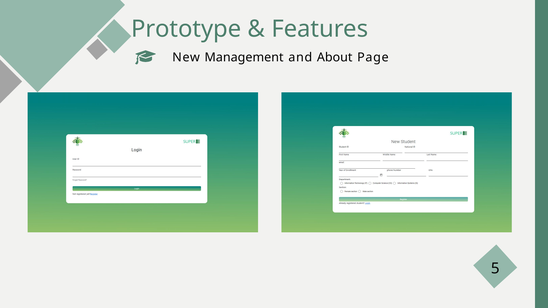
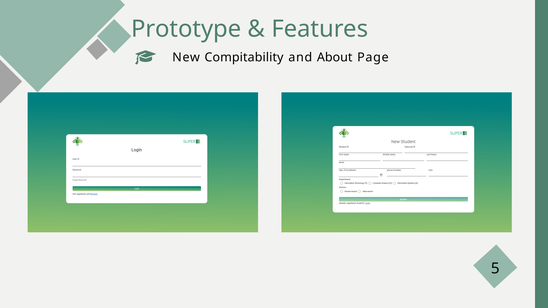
Management: Management -> Compitability
